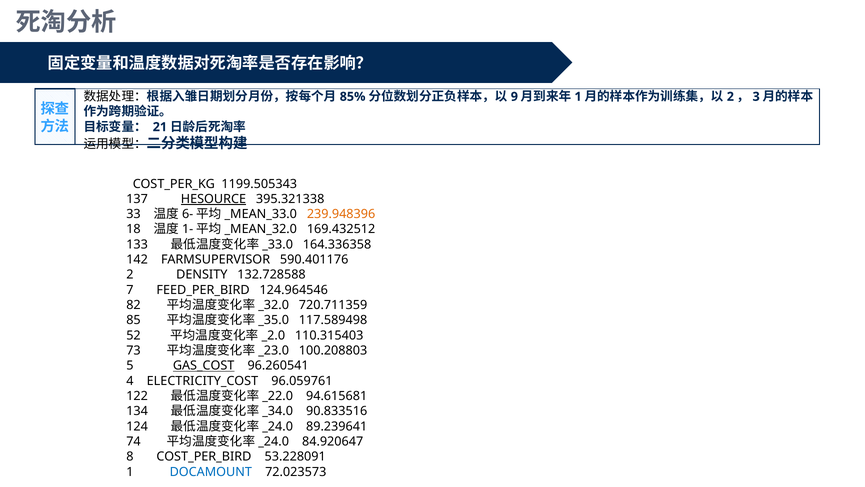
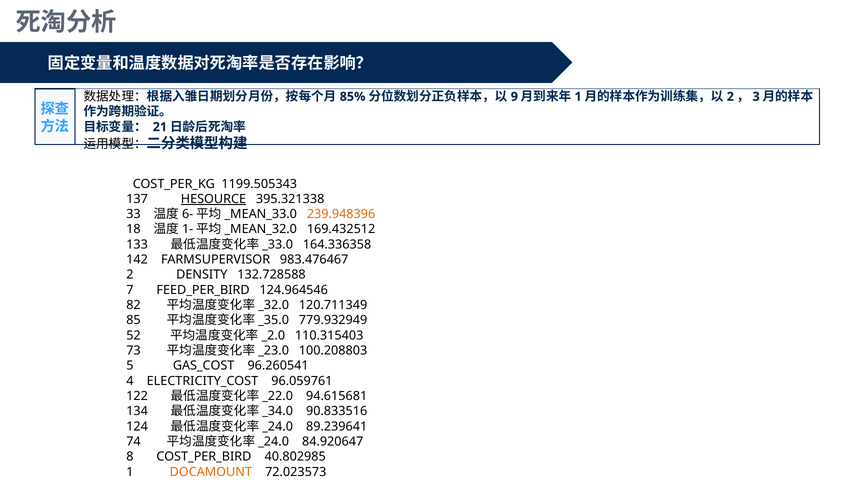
590.401176: 590.401176 -> 983.476467
720.711359: 720.711359 -> 120.711349
117.589498: 117.589498 -> 779.932949
GAS_COST underline: present -> none
53.228091: 53.228091 -> 40.802985
DOCAMOUNT colour: blue -> orange
